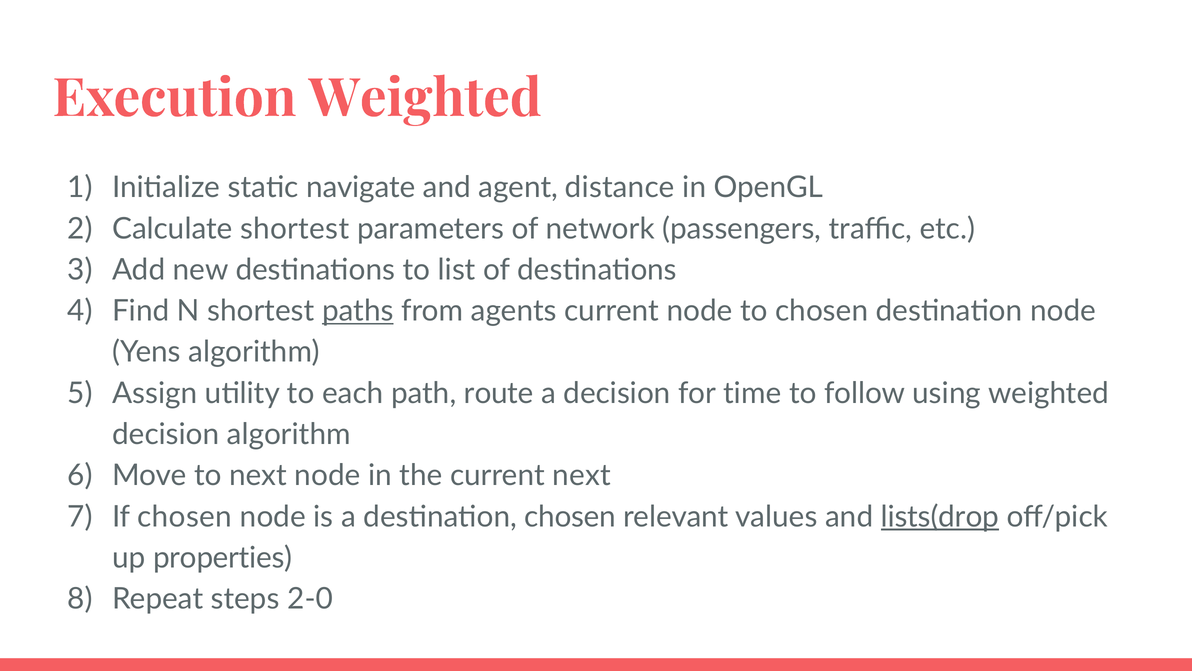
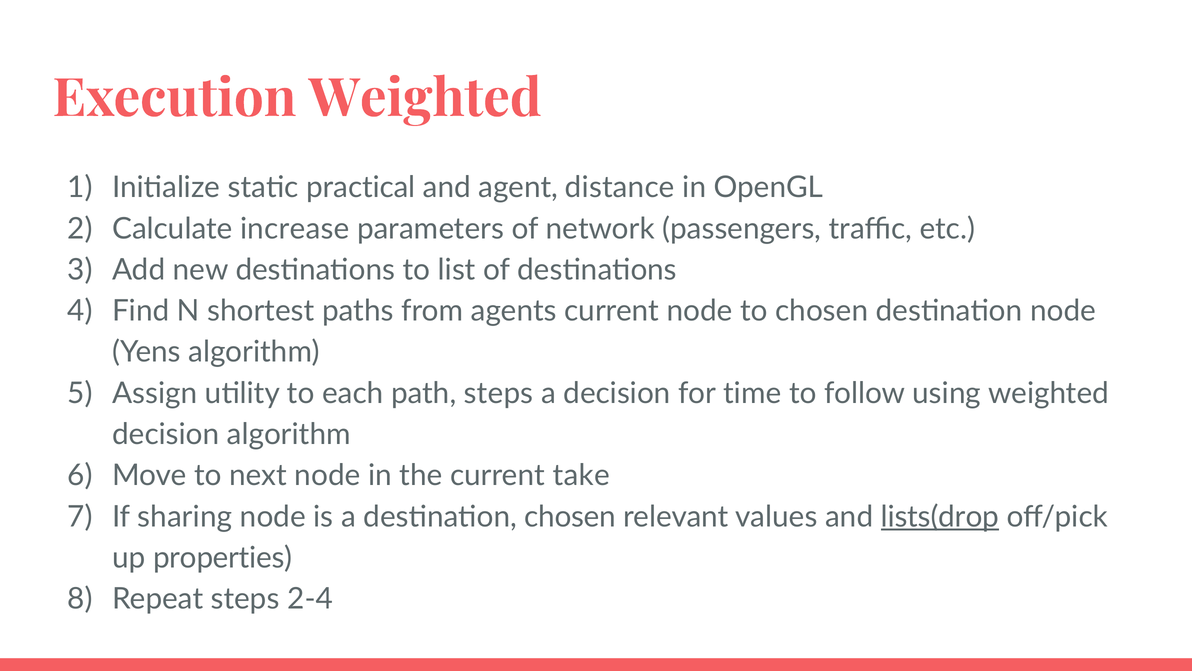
navigate: navigate -> practical
Calculate shortest: shortest -> increase
paths underline: present -> none
path route: route -> steps
current next: next -> take
If chosen: chosen -> sharing
2-0: 2-0 -> 2-4
